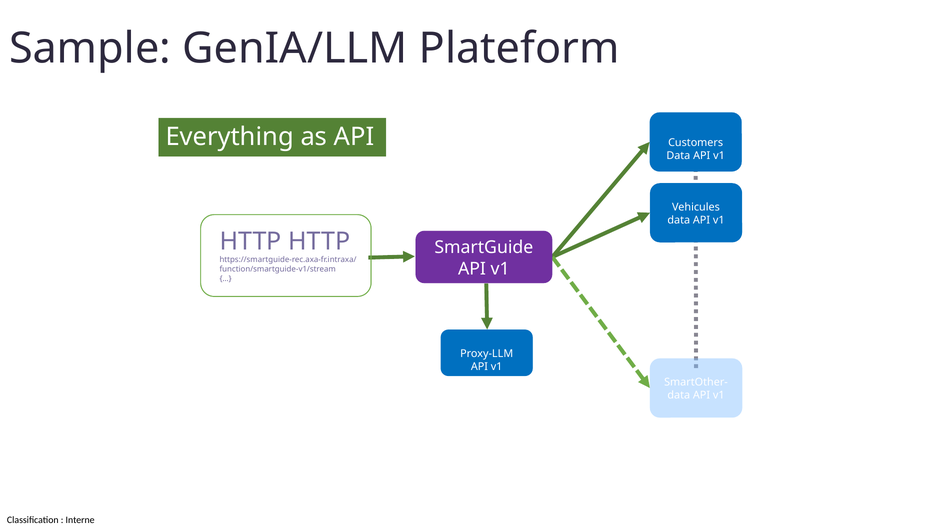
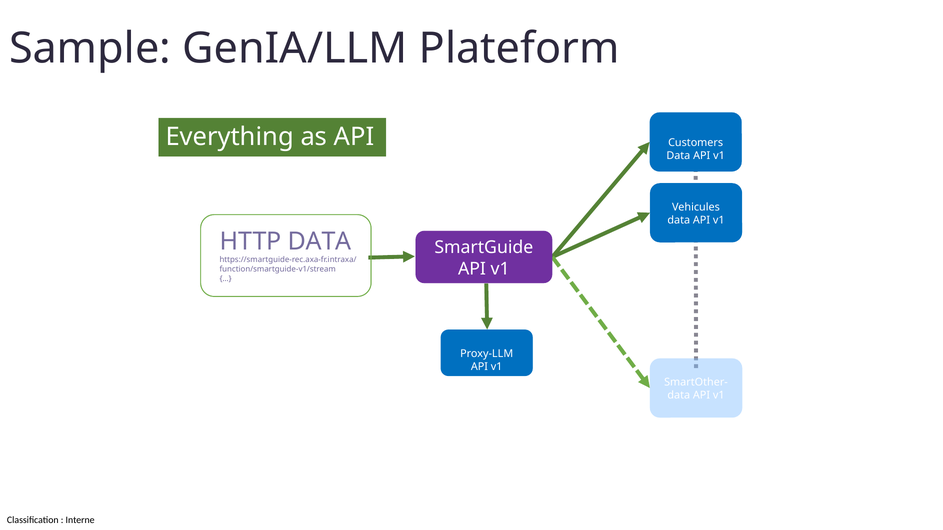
HTTP HTTP: HTTP -> DATA
